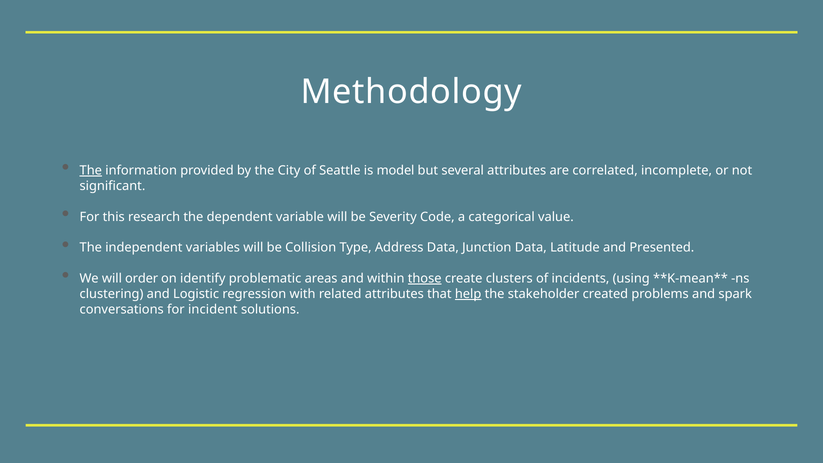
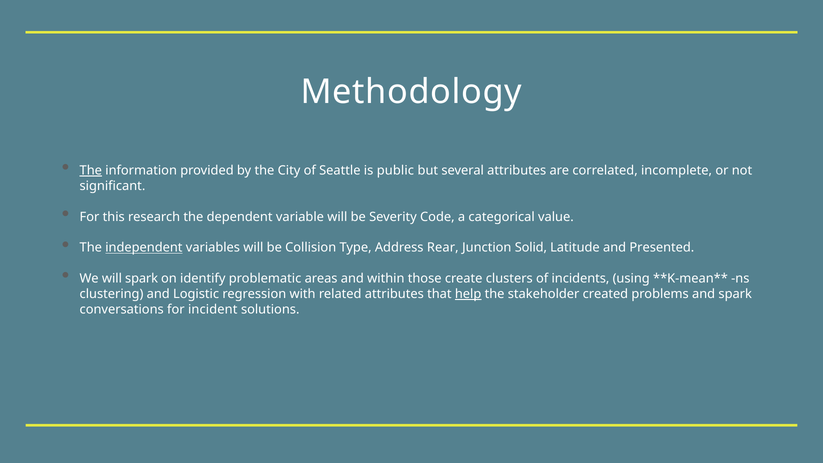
model: model -> public
independent underline: none -> present
Address Data: Data -> Rear
Junction Data: Data -> Solid
will order: order -> spark
those underline: present -> none
